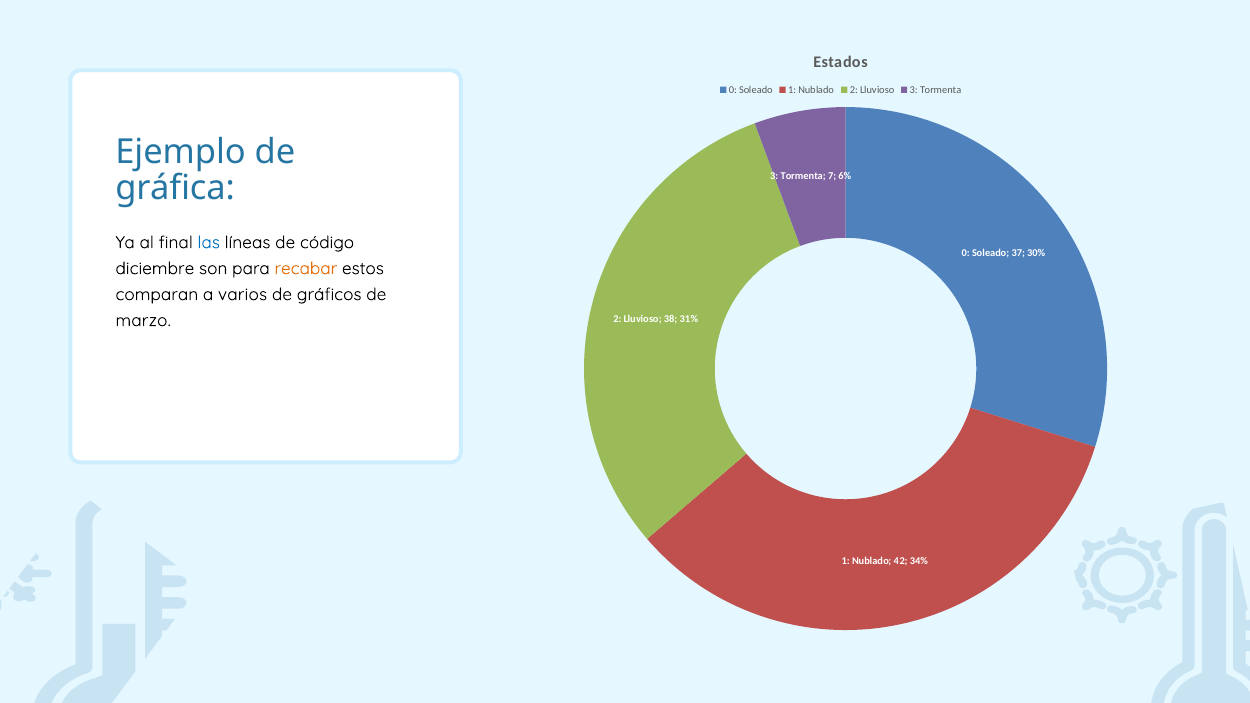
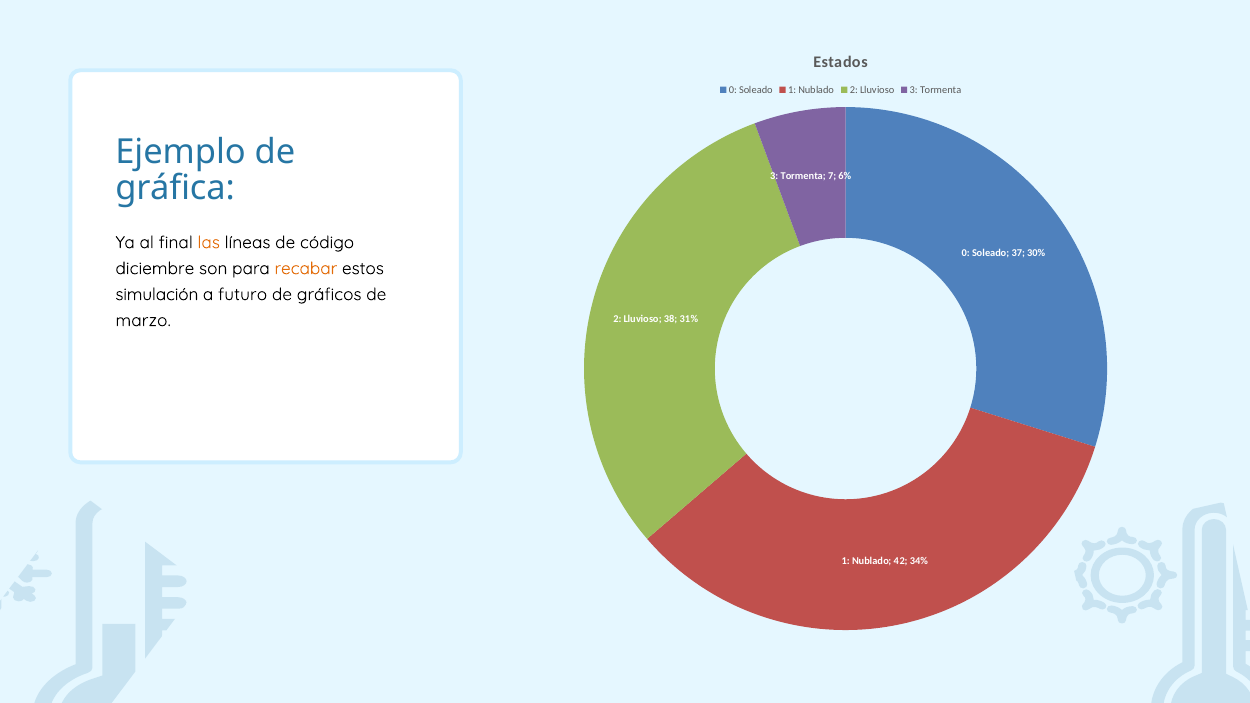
las colour: blue -> orange
comparan: comparan -> simulación
varios: varios -> futuro
